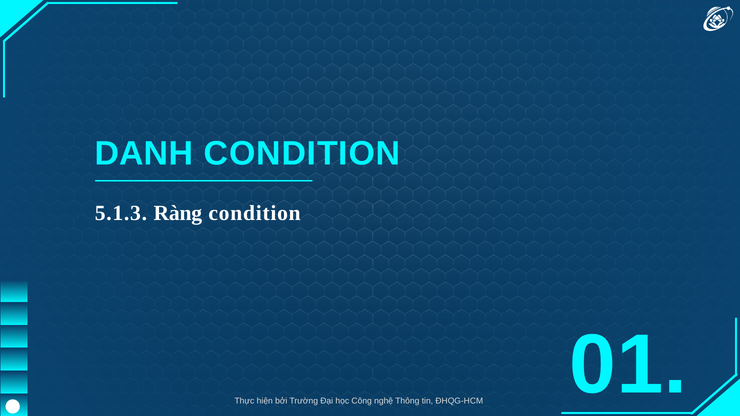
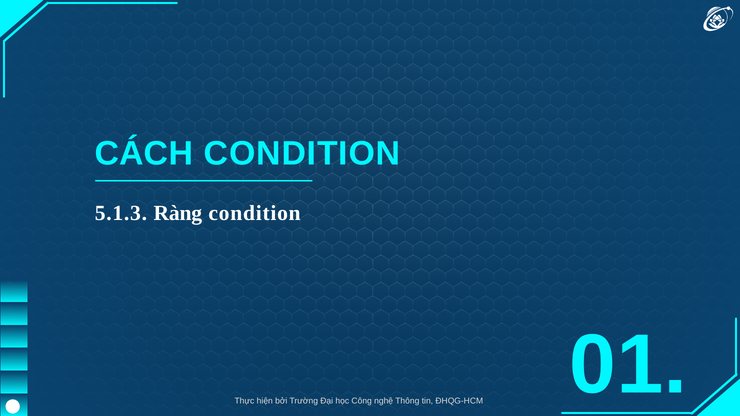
DANH: DANH -> CÁCH
